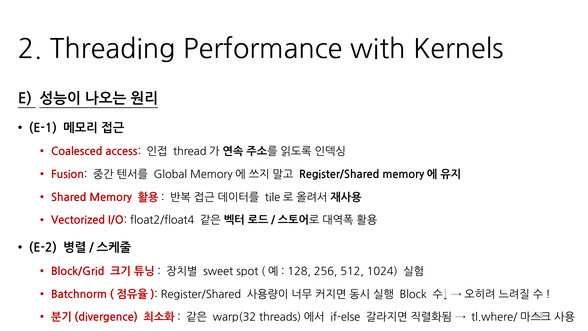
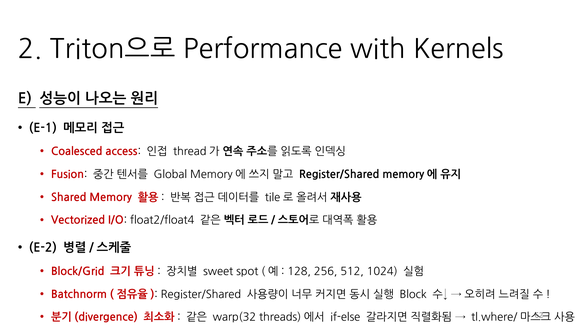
Threading: Threading -> Triton으로
